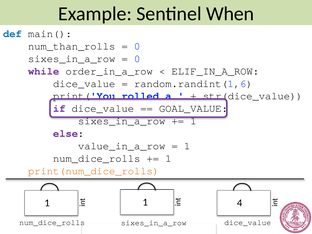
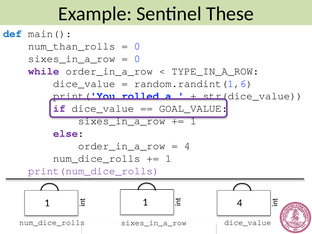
When: When -> These
ELIF_IN_A_ROW: ELIF_IN_A_ROW -> TYPE_IN_A_ROW
value_in_a_row at (122, 146): value_in_a_row -> order_in_a_row
1 at (187, 146): 1 -> 4
print(num_dice_rolls colour: orange -> purple
